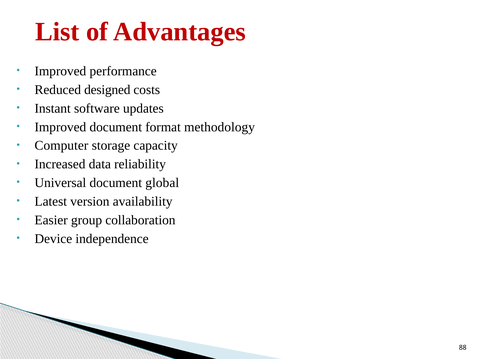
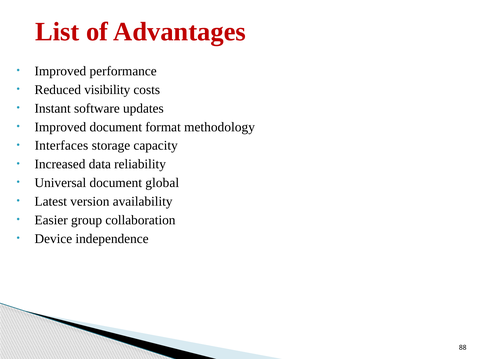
designed: designed -> visibility
Computer: Computer -> Interfaces
